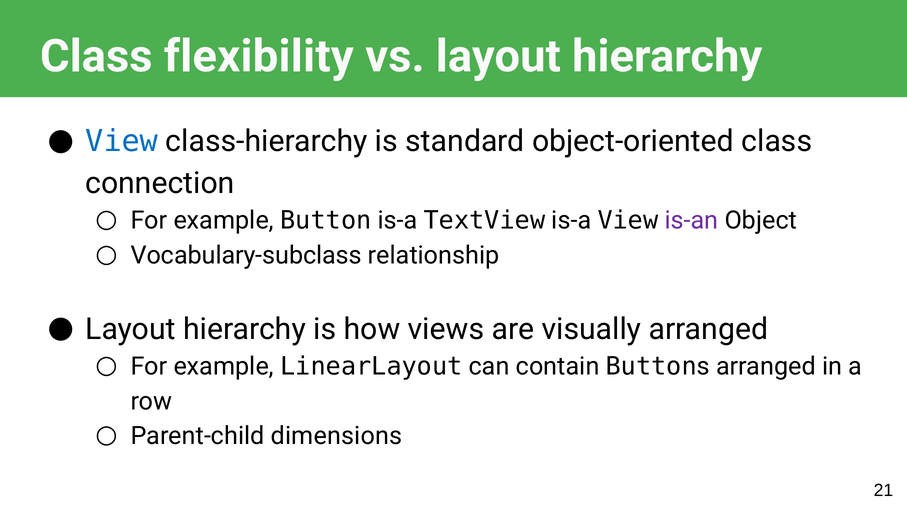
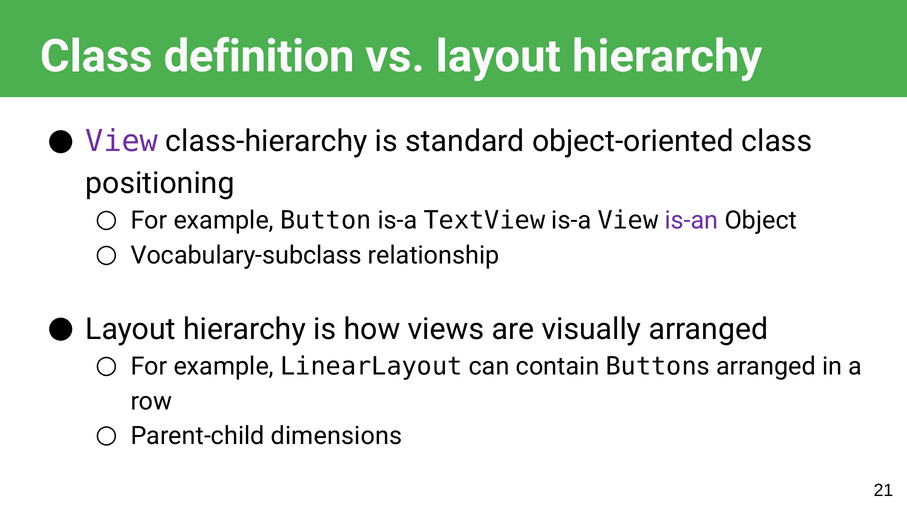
flexibility: flexibility -> definition
View at (122, 142) colour: blue -> purple
connection: connection -> positioning
